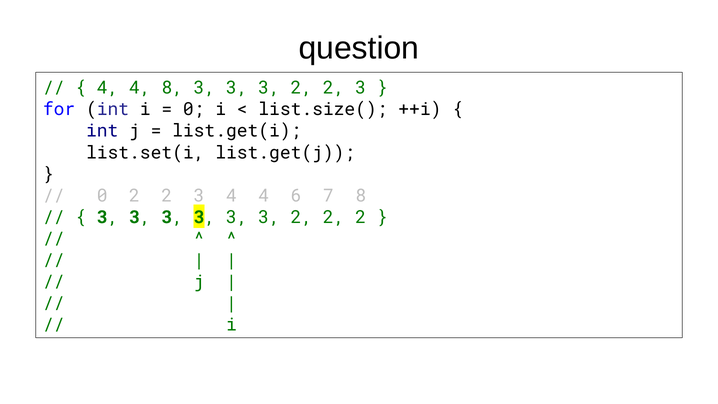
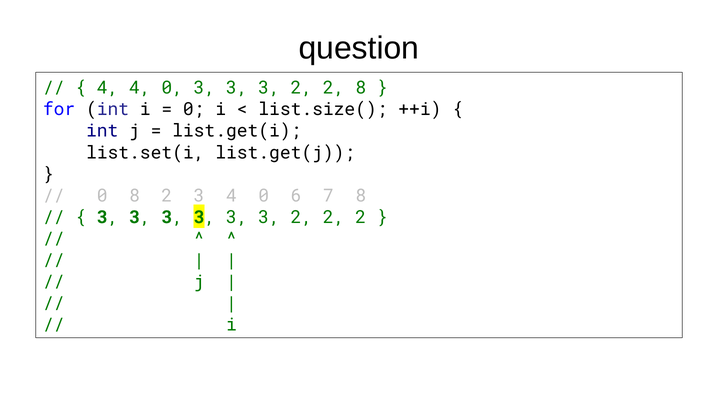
4 4 8: 8 -> 0
3 2 2 3: 3 -> 8
0 2: 2 -> 8
4 at (264, 196): 4 -> 0
